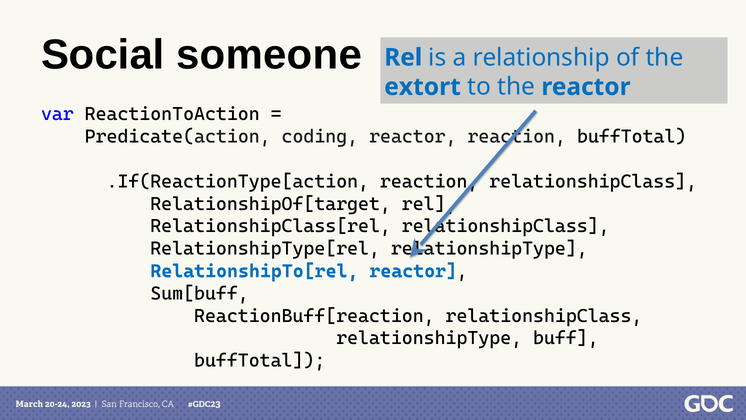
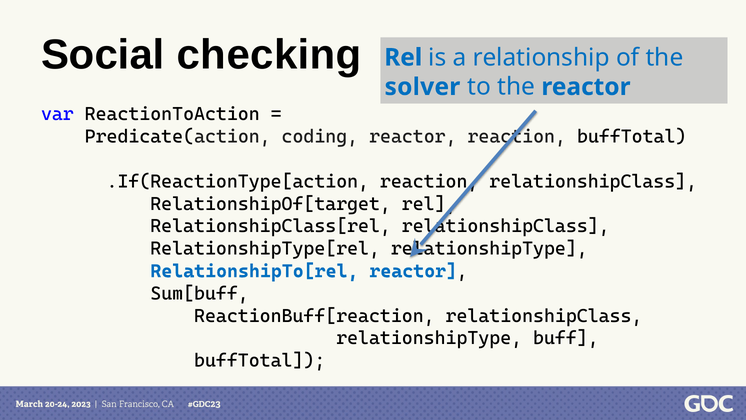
someone: someone -> checking
extort: extort -> solver
